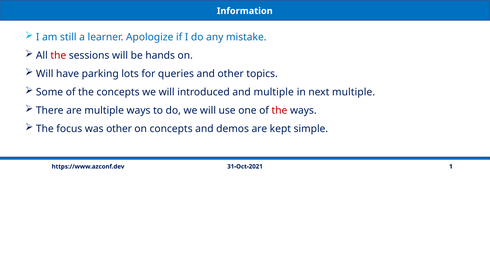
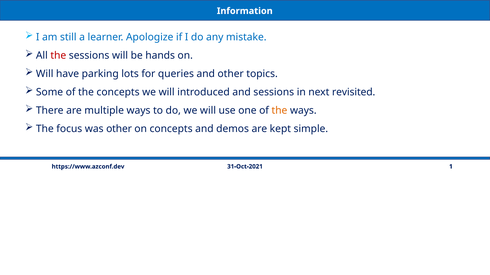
and multiple: multiple -> sessions
next multiple: multiple -> revisited
the at (279, 111) colour: red -> orange
